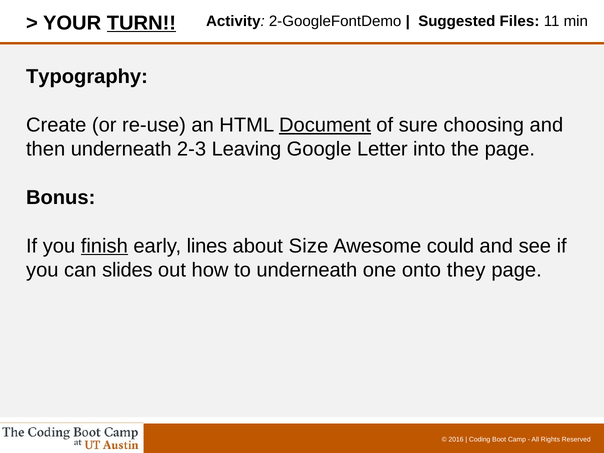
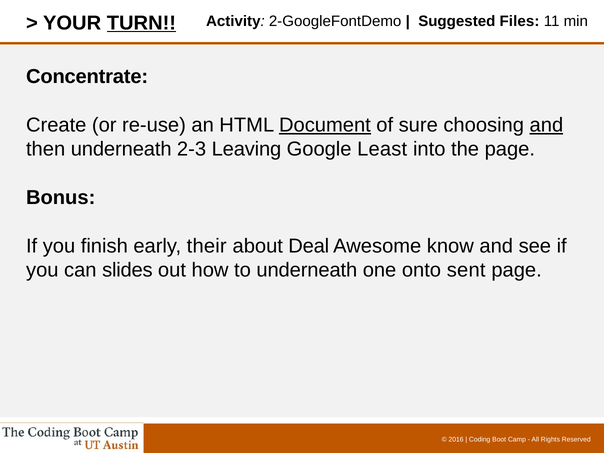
Typography: Typography -> Concentrate
and at (546, 125) underline: none -> present
Letter: Letter -> Least
finish underline: present -> none
lines: lines -> their
Size: Size -> Deal
could: could -> know
they: they -> sent
